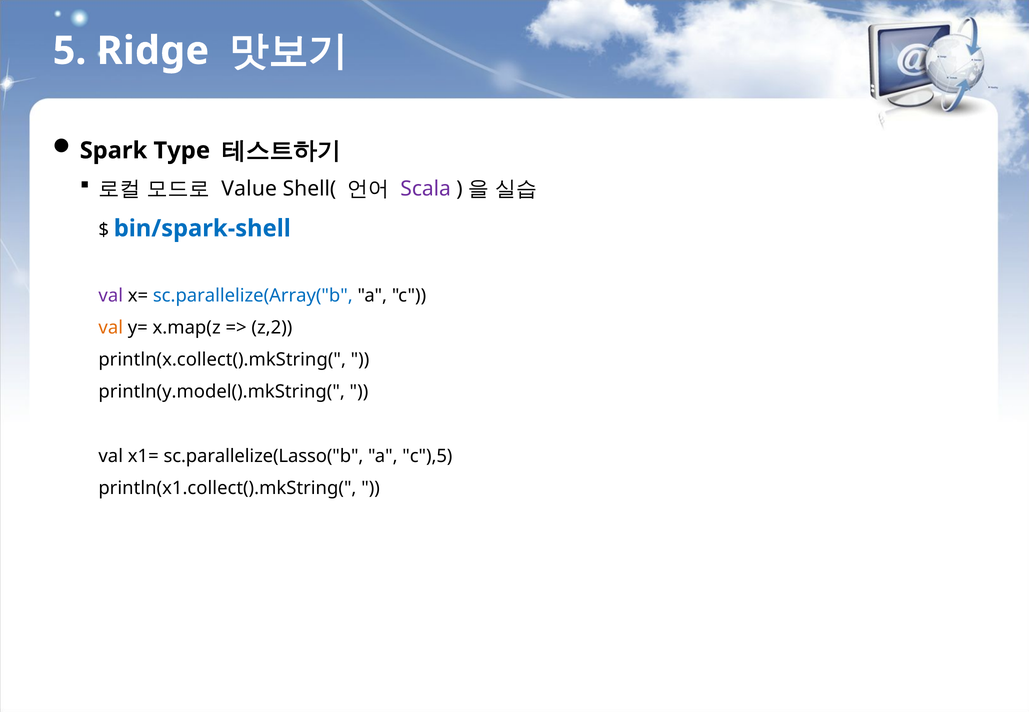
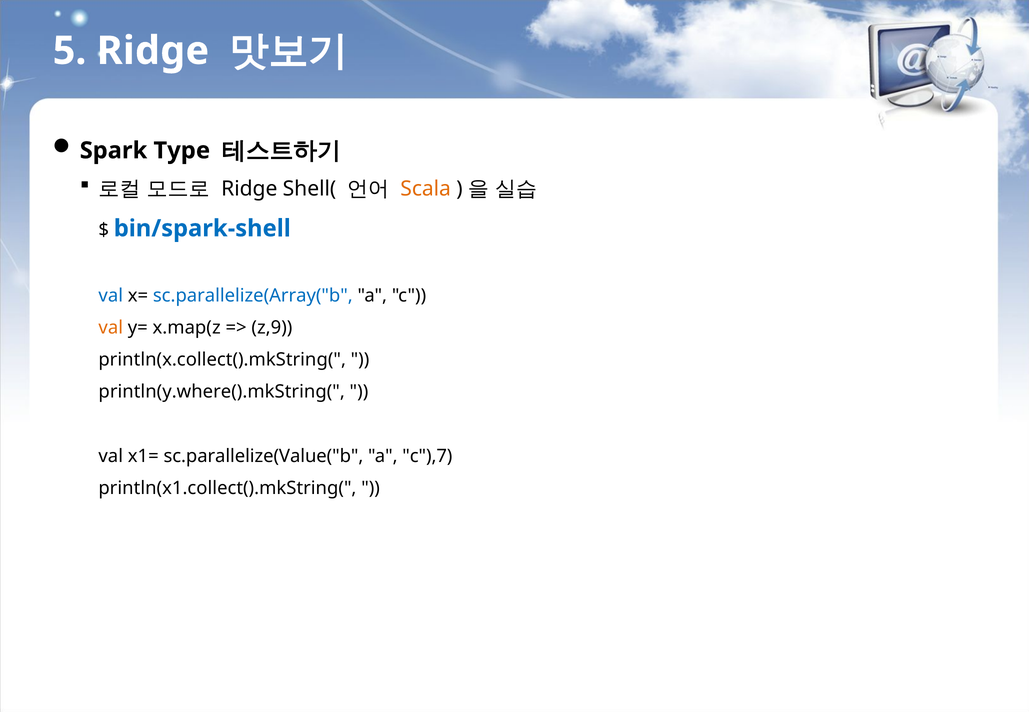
Value at (249, 189): Value -> Ridge
Scala colour: purple -> orange
val at (111, 296) colour: purple -> blue
z,2: z,2 -> z,9
println(y.model().mkString(: println(y.model().mkString( -> println(y.where().mkString(
sc.parallelize(Lasso("b: sc.parallelize(Lasso("b -> sc.parallelize(Value("b
c"),5: c"),5 -> c"),7
